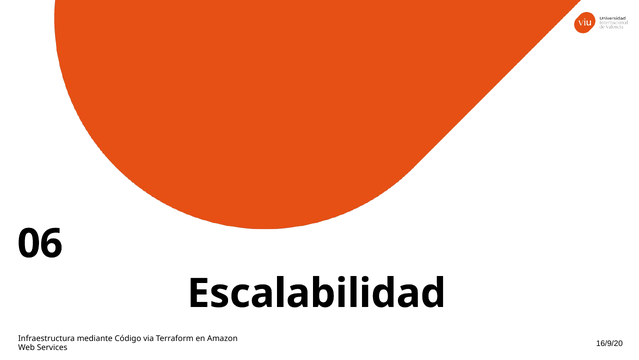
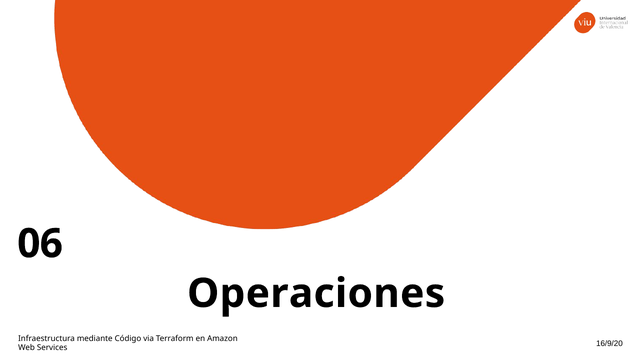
Escalabilidad: Escalabilidad -> Operaciones
